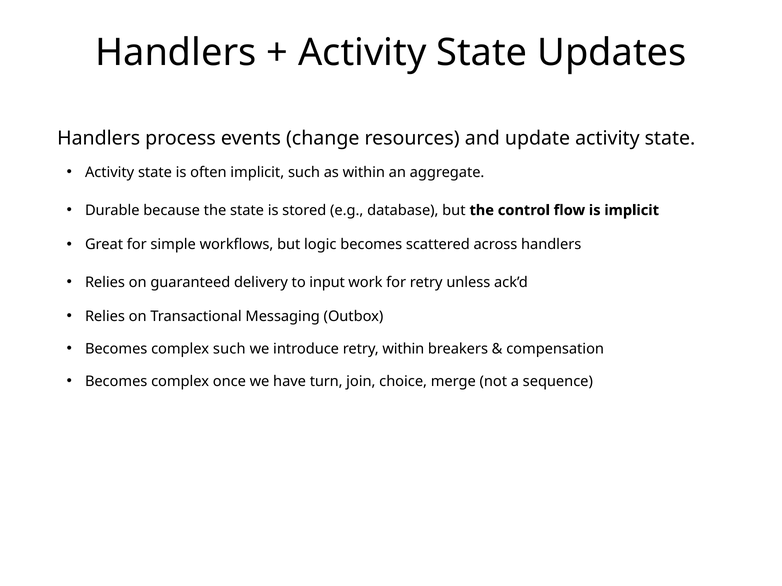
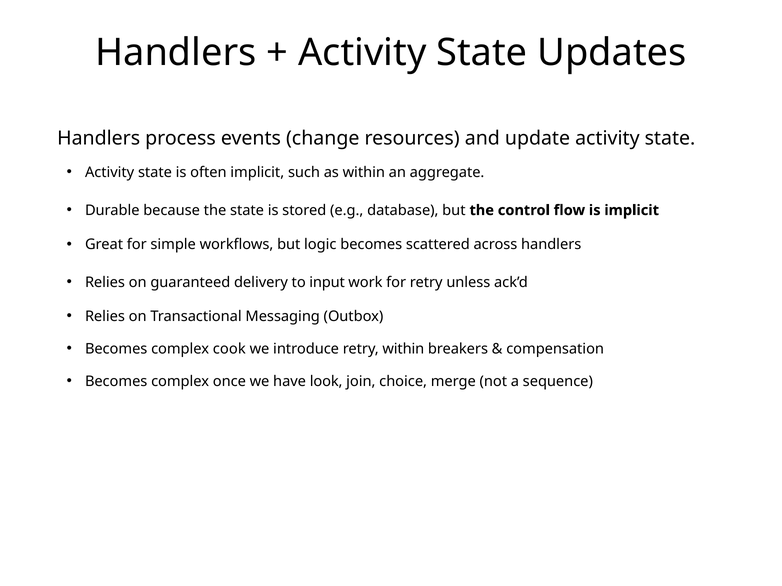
complex such: such -> cook
turn: turn -> look
